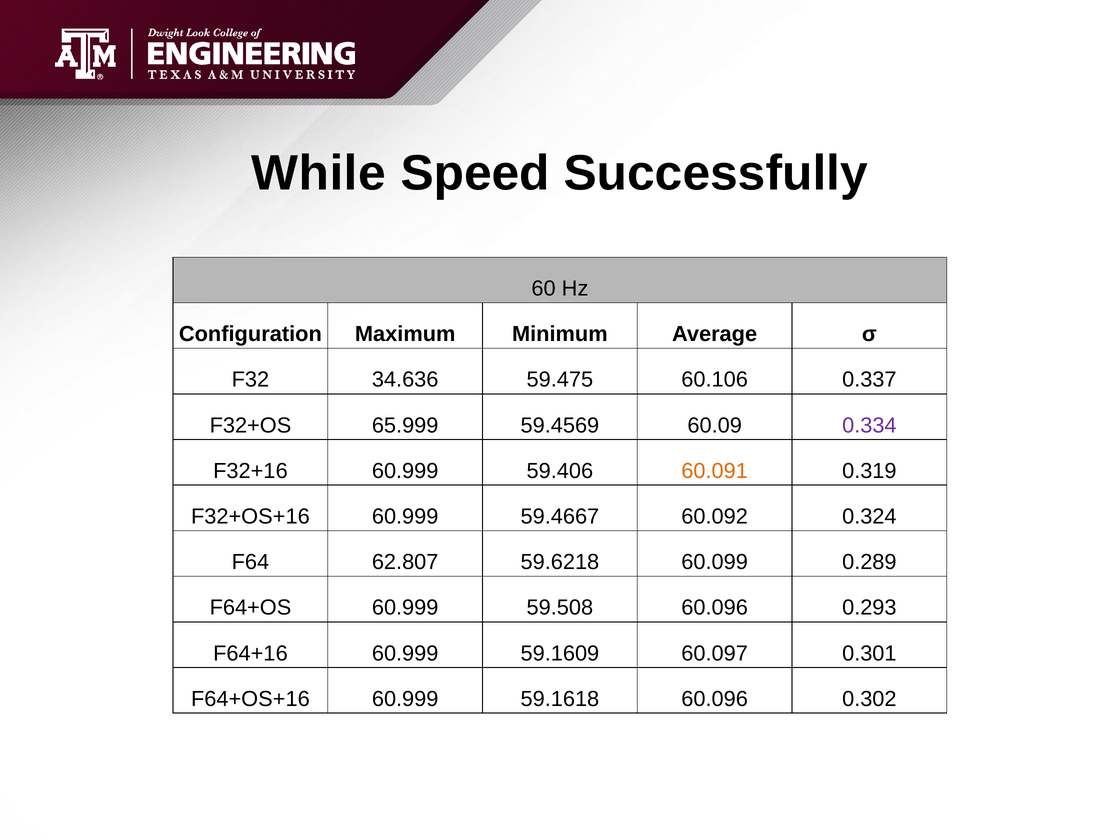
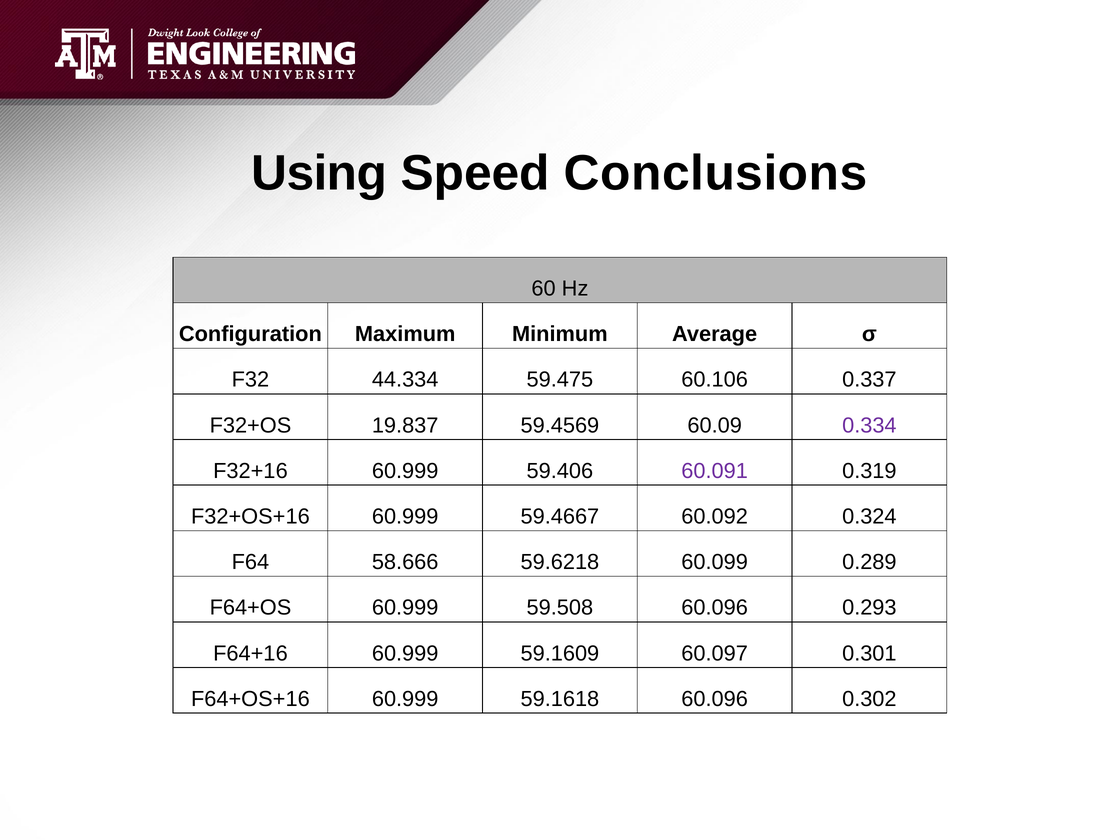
While: While -> Using
Successfully: Successfully -> Conclusions
34.636: 34.636 -> 44.334
65.999: 65.999 -> 19.837
60.091 colour: orange -> purple
62.807: 62.807 -> 58.666
